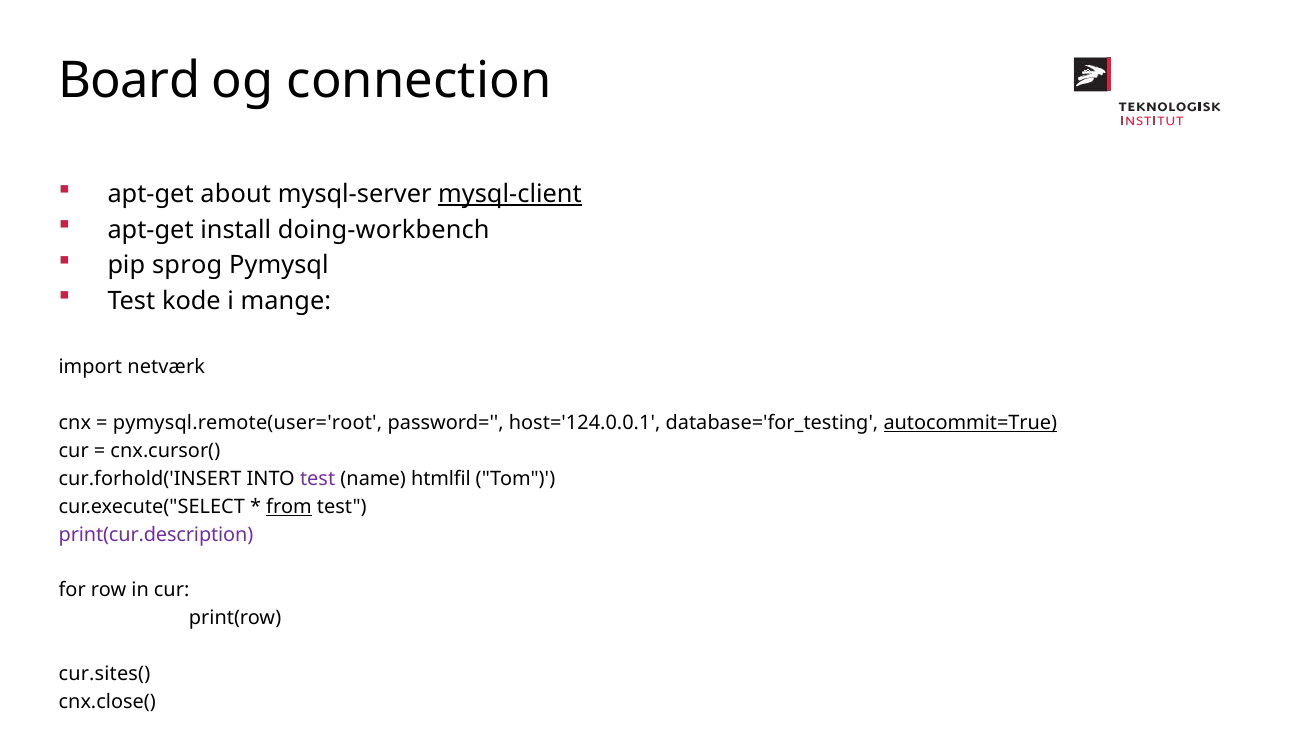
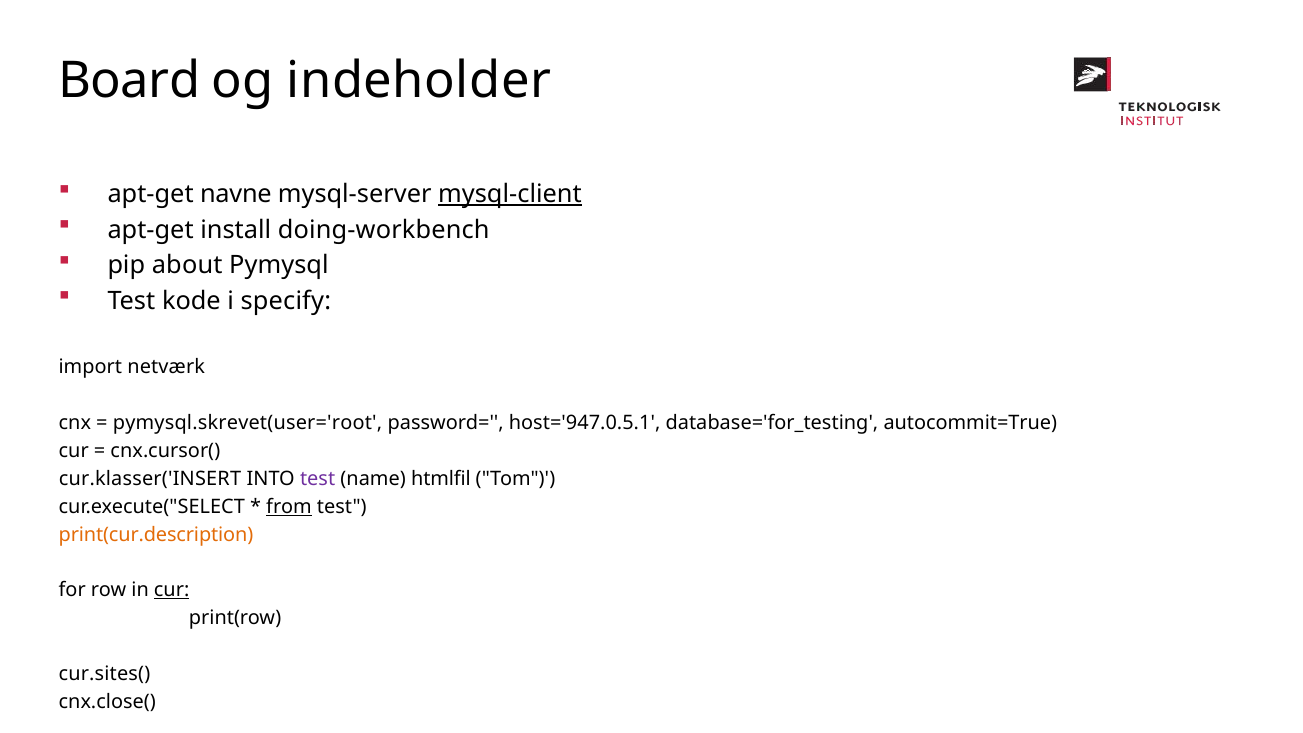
connection: connection -> indeholder
about: about -> navne
sprog: sprog -> about
mange: mange -> specify
pymysql.remote(user='root: pymysql.remote(user='root -> pymysql.skrevet(user='root
host='124.0.0.1: host='124.0.0.1 -> host='947.0.5.1
autocommit=True underline: present -> none
cur.forhold('INSERT: cur.forhold('INSERT -> cur.klasser('INSERT
print(cur.description colour: purple -> orange
cur at (172, 590) underline: none -> present
